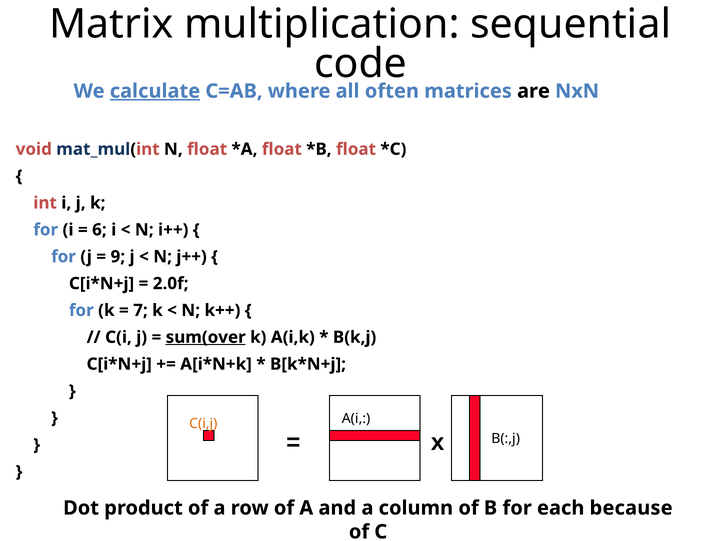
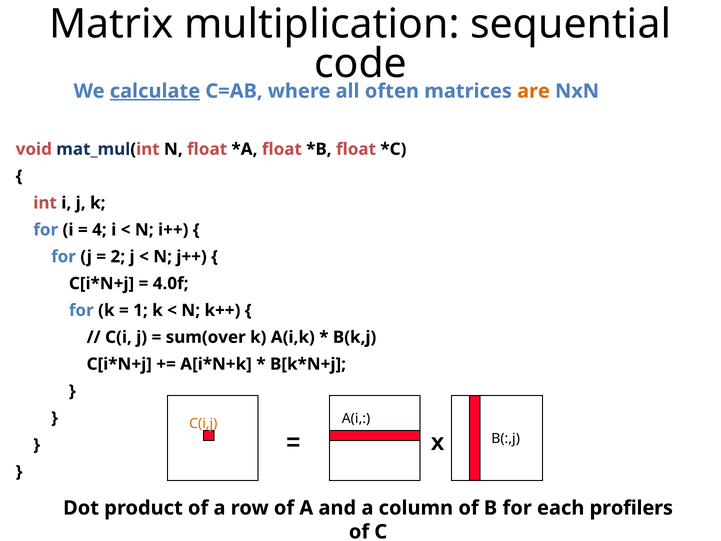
are colour: black -> orange
6: 6 -> 4
9: 9 -> 2
2.0f: 2.0f -> 4.0f
7: 7 -> 1
sum(over underline: present -> none
because: because -> profilers
